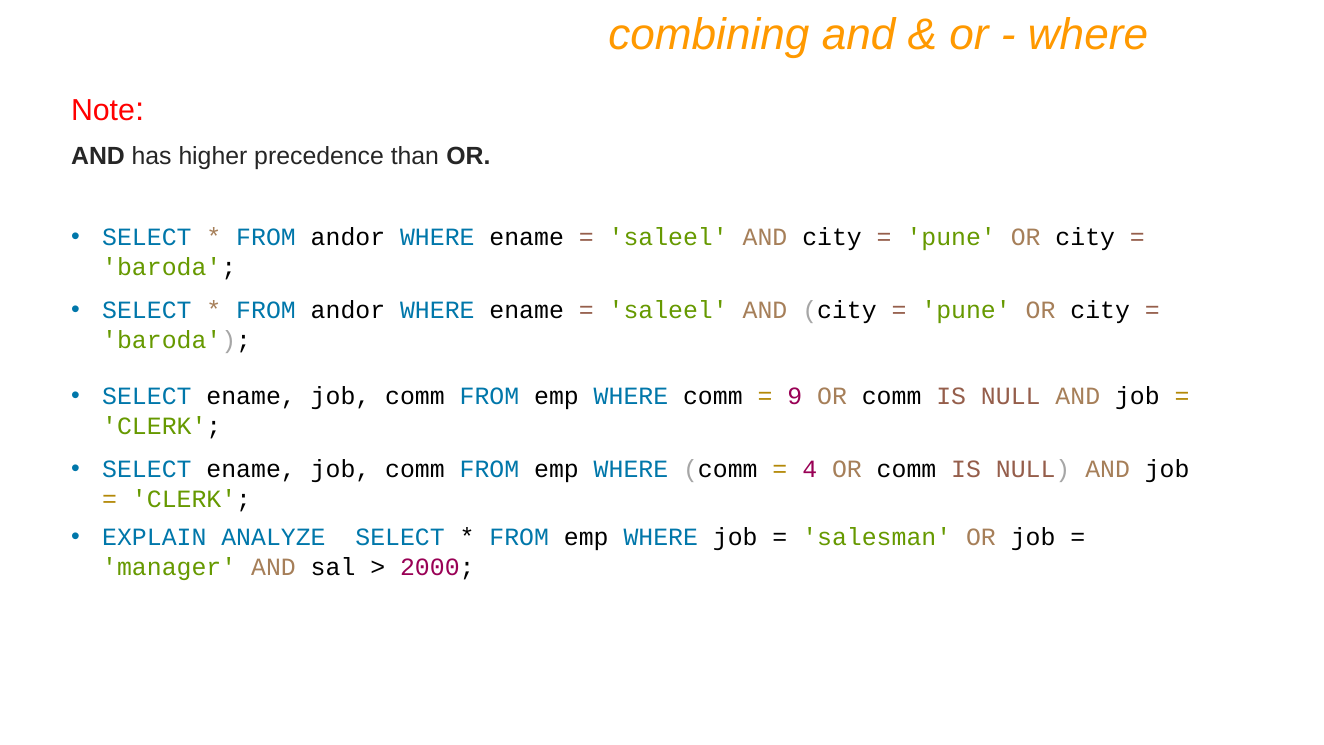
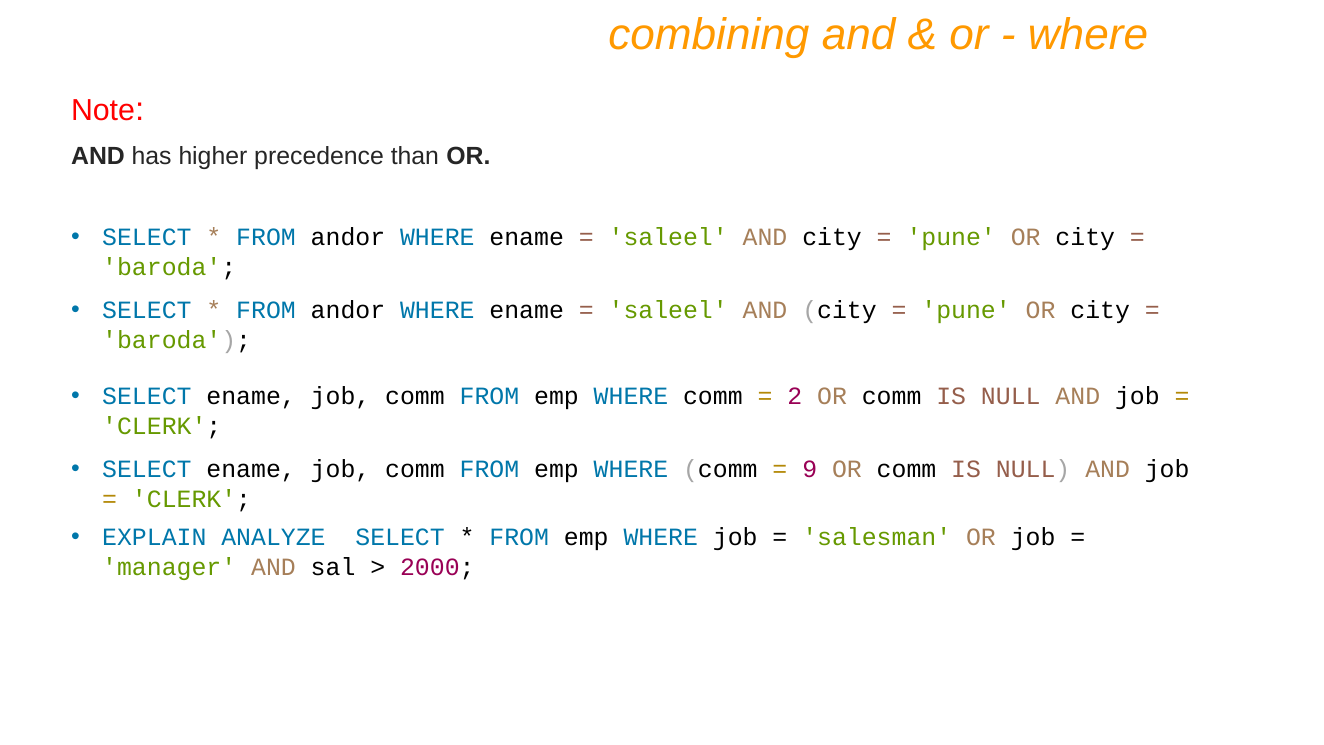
9: 9 -> 2
4: 4 -> 9
